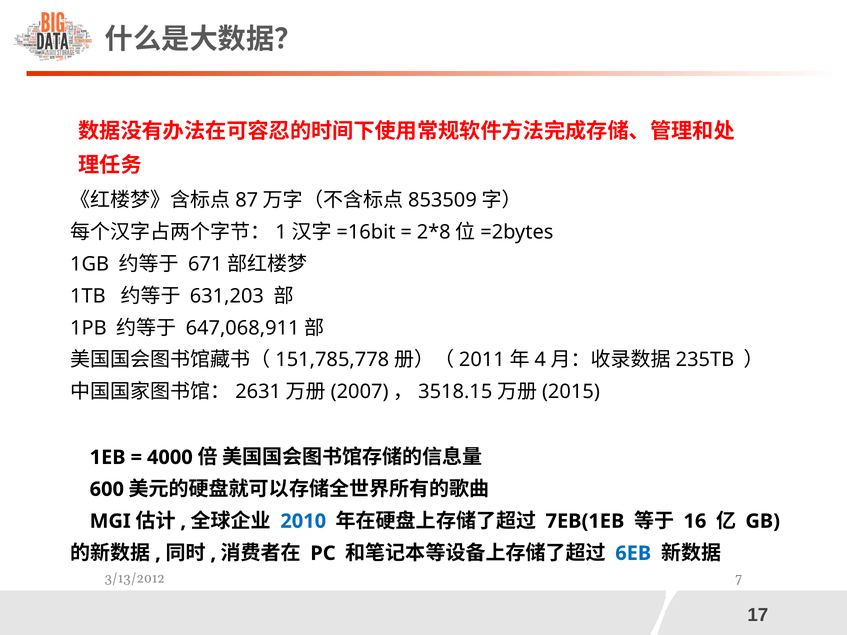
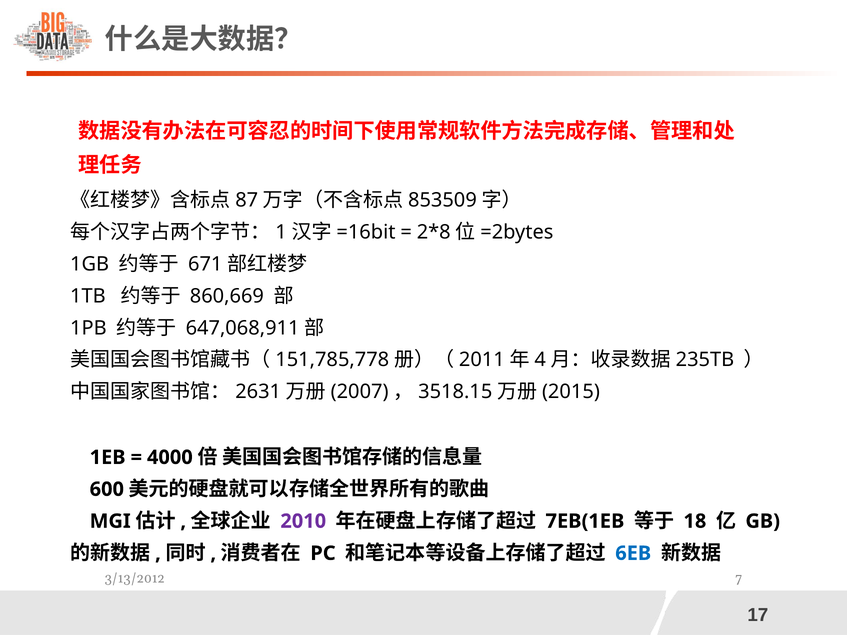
631,203: 631,203 -> 860,669
2010 colour: blue -> purple
16: 16 -> 18
